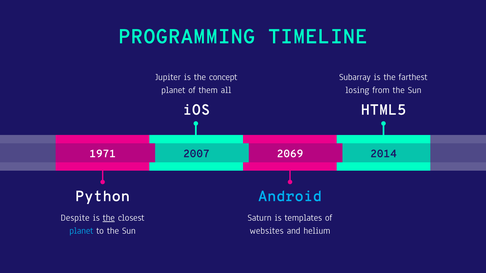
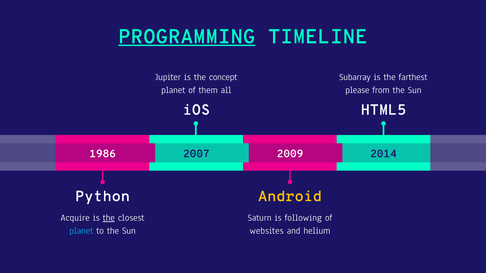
PROGRAMMING underline: none -> present
losing: losing -> please
1971: 1971 -> 1986
2069: 2069 -> 2009
Android colour: light blue -> yellow
Despite: Despite -> Acquire
templates: templates -> following
